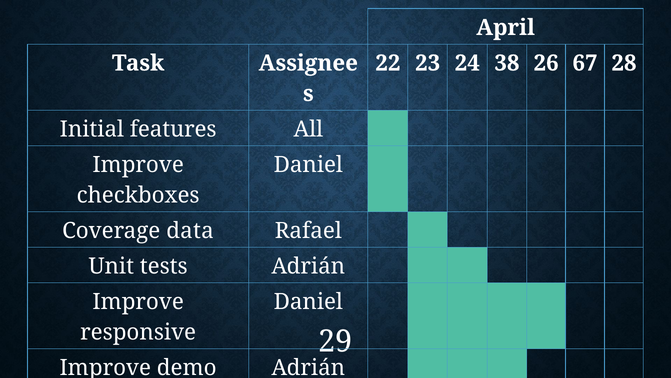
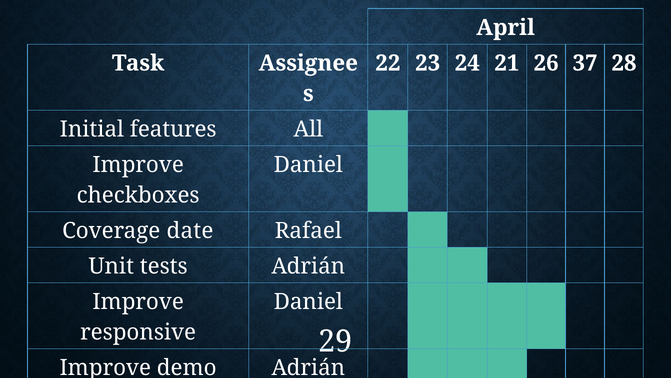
38: 38 -> 21
67: 67 -> 37
Coverage data: data -> date
